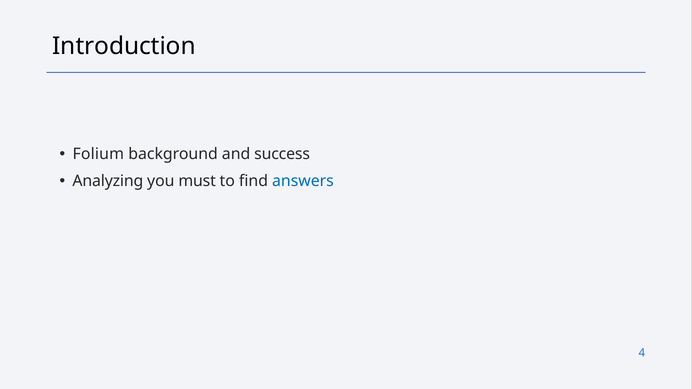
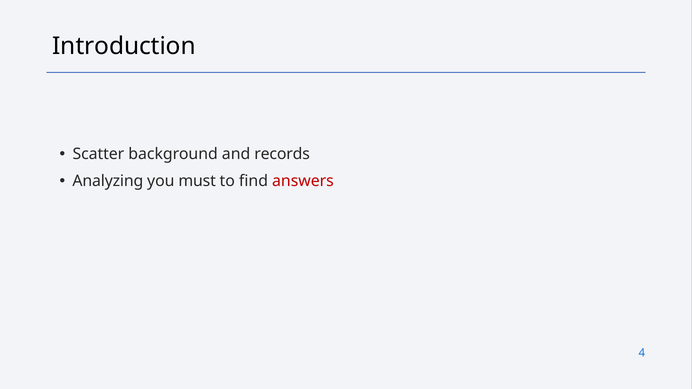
Folium: Folium -> Scatter
success: success -> records
answers colour: blue -> red
